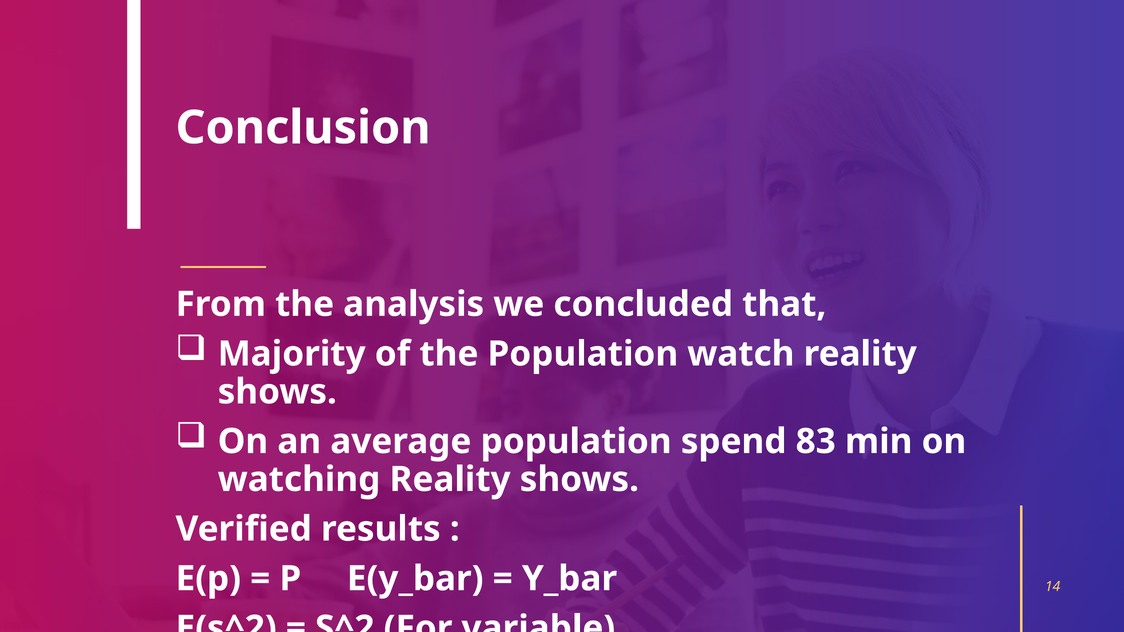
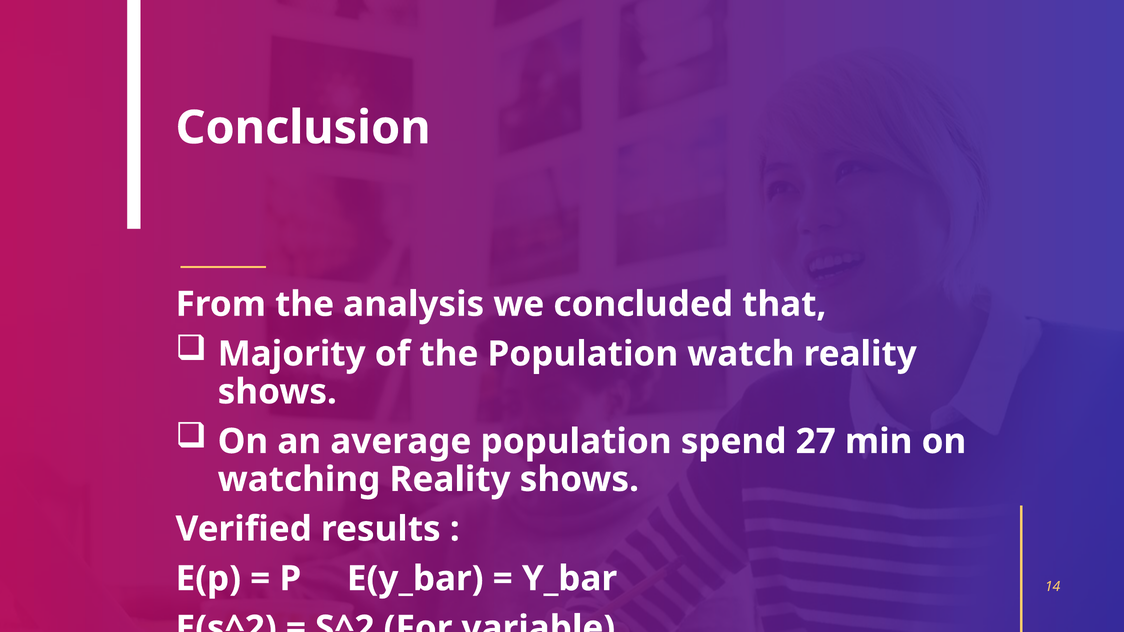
83: 83 -> 27
